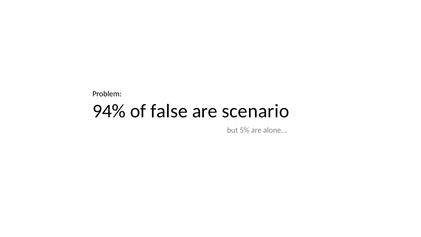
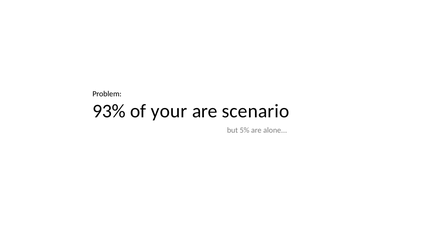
94%: 94% -> 93%
false: false -> your
